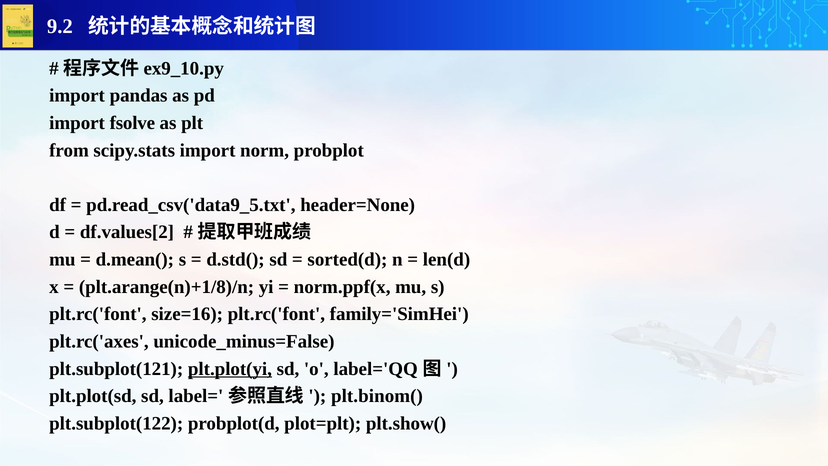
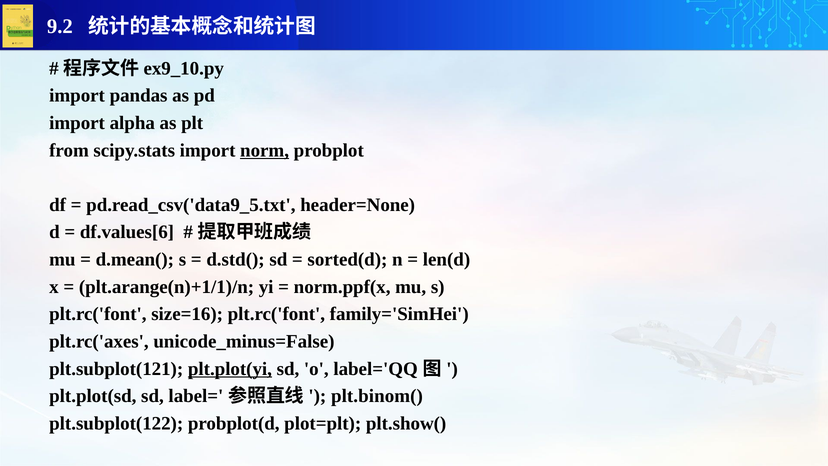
fsolve: fsolve -> alpha
norm underline: none -> present
df.values[2: df.values[2 -> df.values[6
plt.arange(n)+1/8)/n: plt.arange(n)+1/8)/n -> plt.arange(n)+1/1)/n
